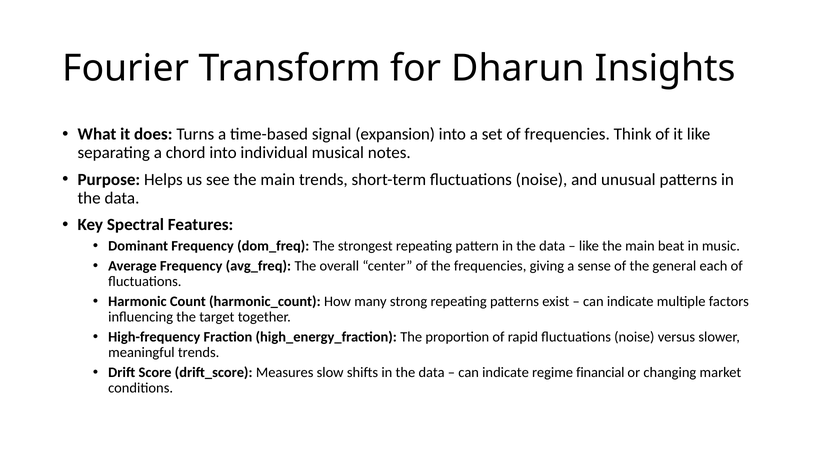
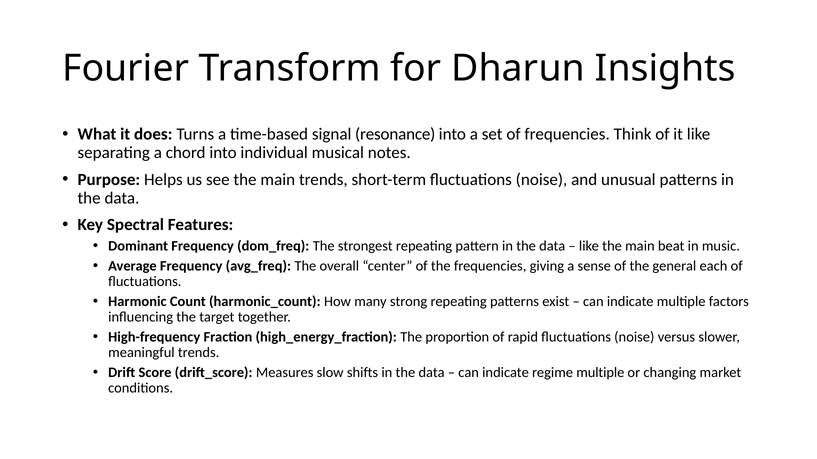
expansion: expansion -> resonance
regime financial: financial -> multiple
